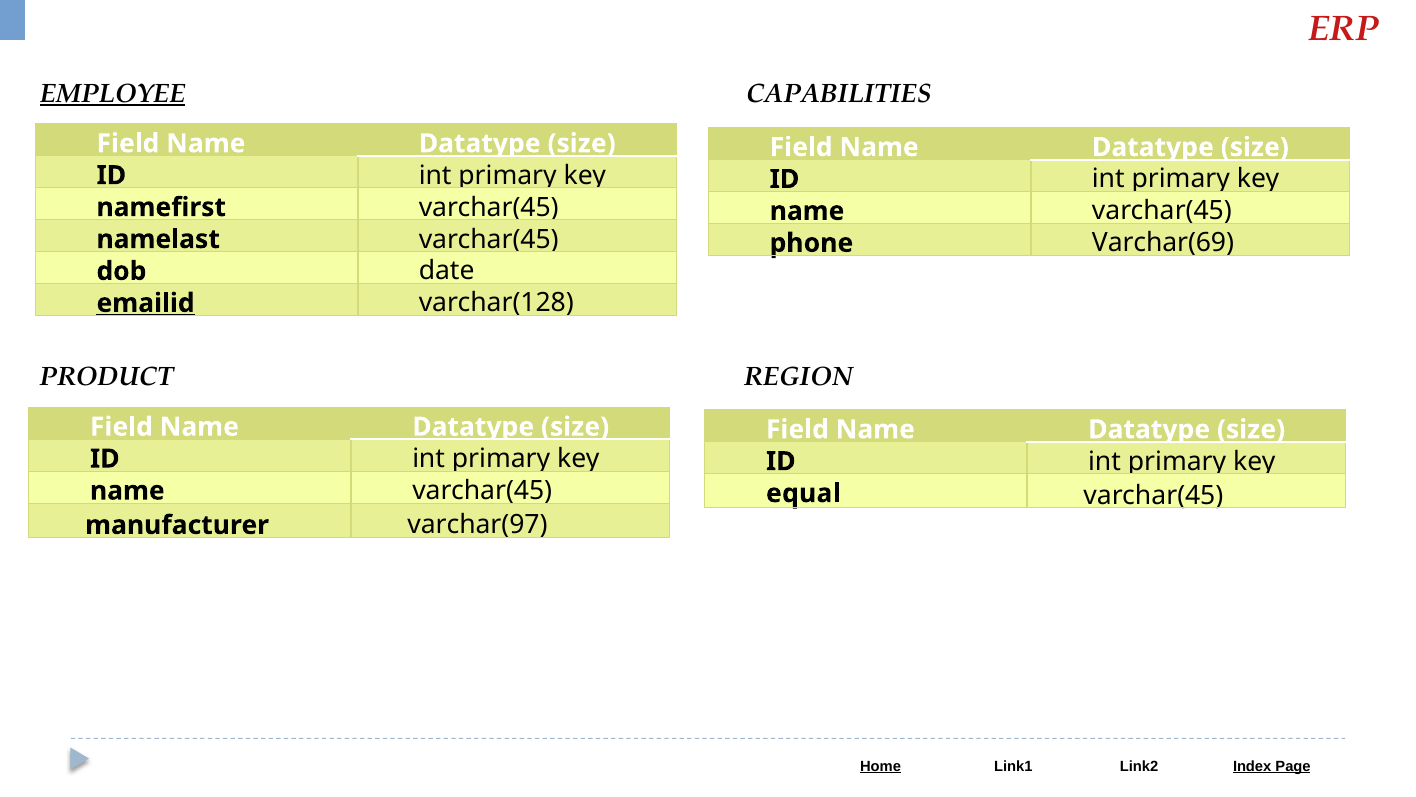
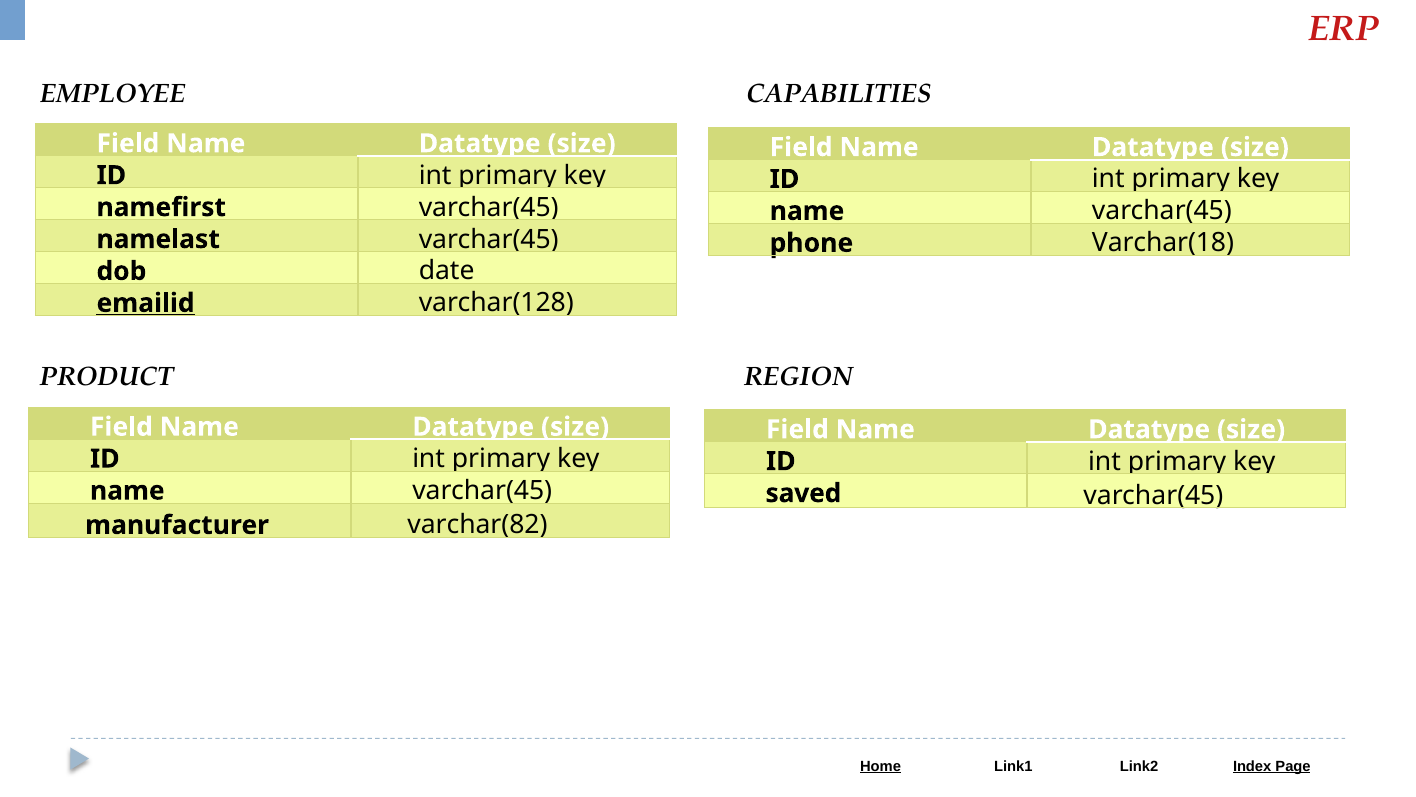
EMPLOYEE underline: present -> none
Varchar(69: Varchar(69 -> Varchar(18
equal: equal -> saved
varchar(97: varchar(97 -> varchar(82
